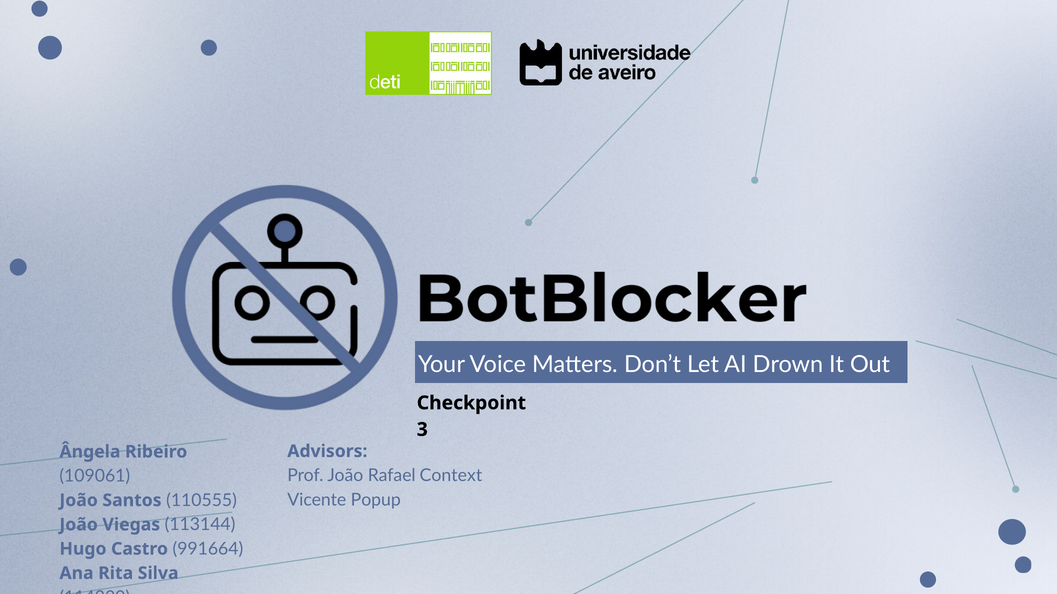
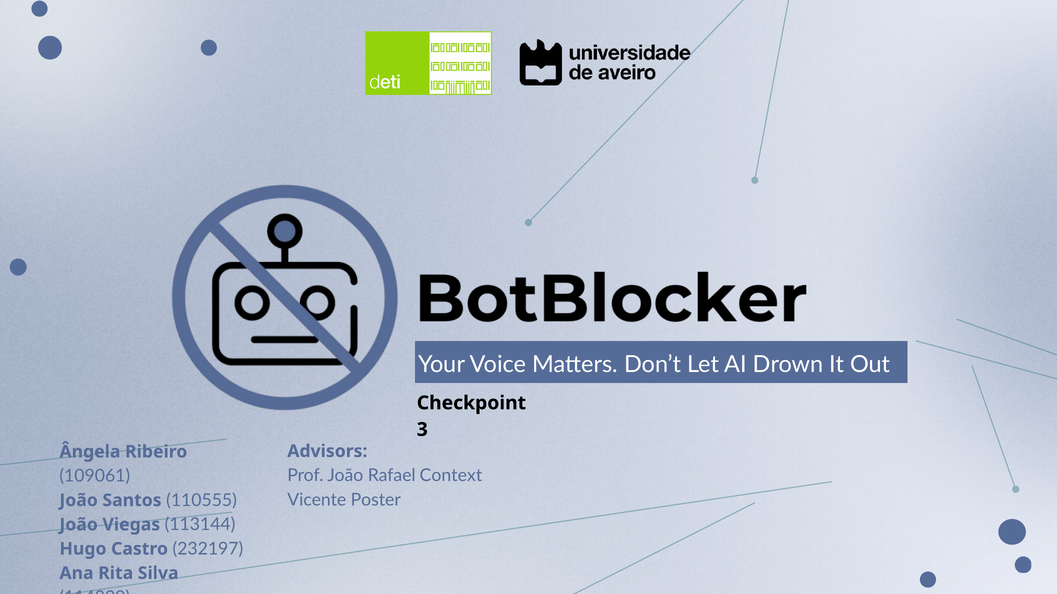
Popup: Popup -> Poster
991664: 991664 -> 232197
